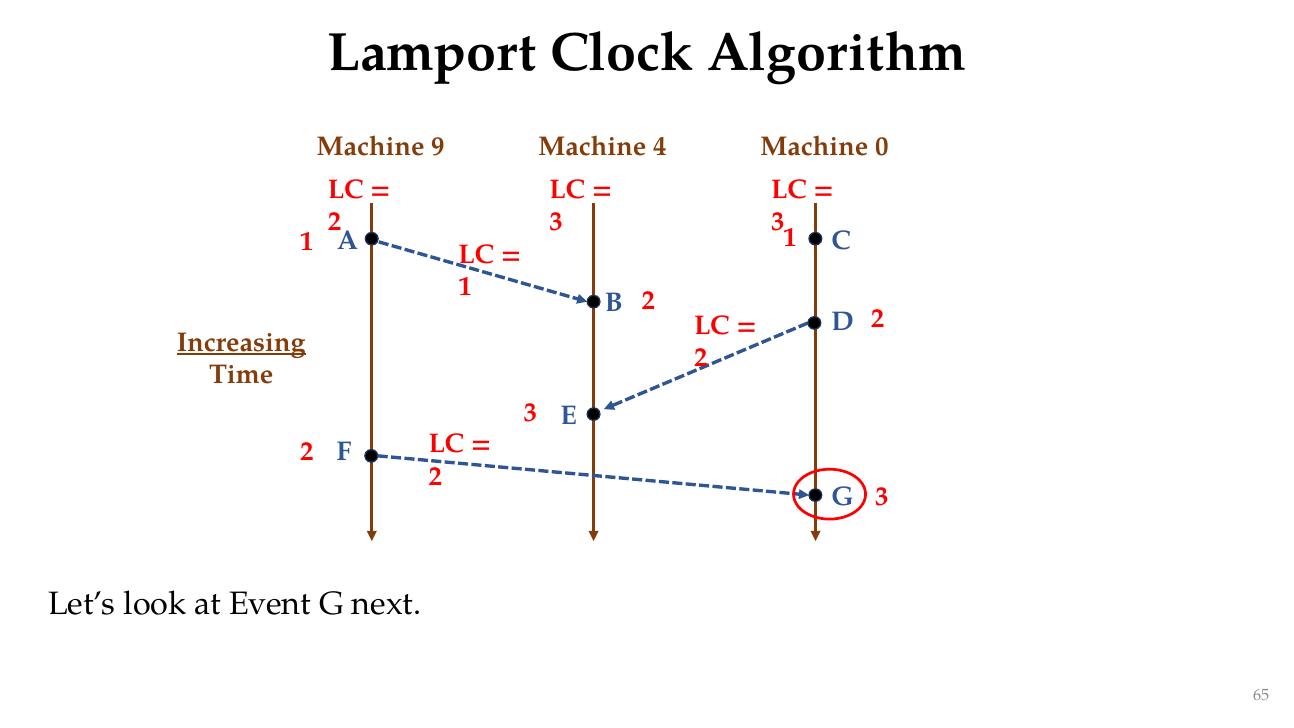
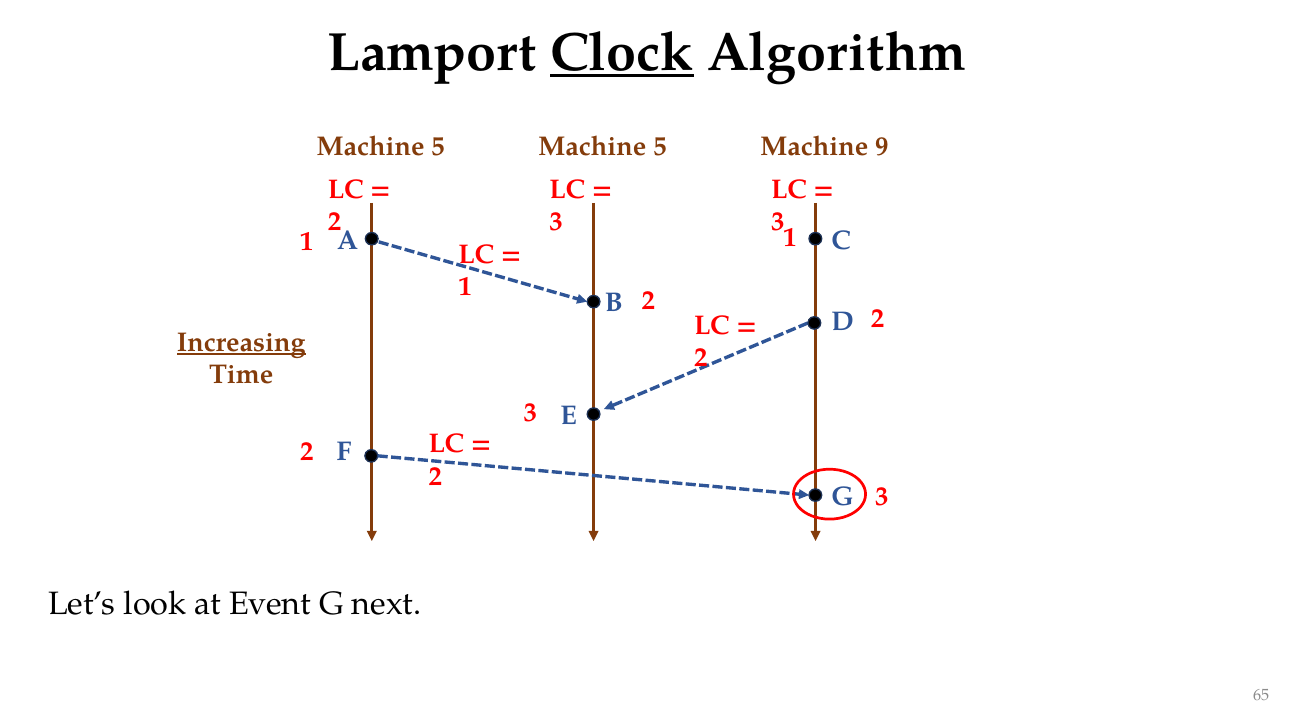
Clock underline: none -> present
9 at (438, 147): 9 -> 5
4 at (660, 147): 4 -> 5
0: 0 -> 9
